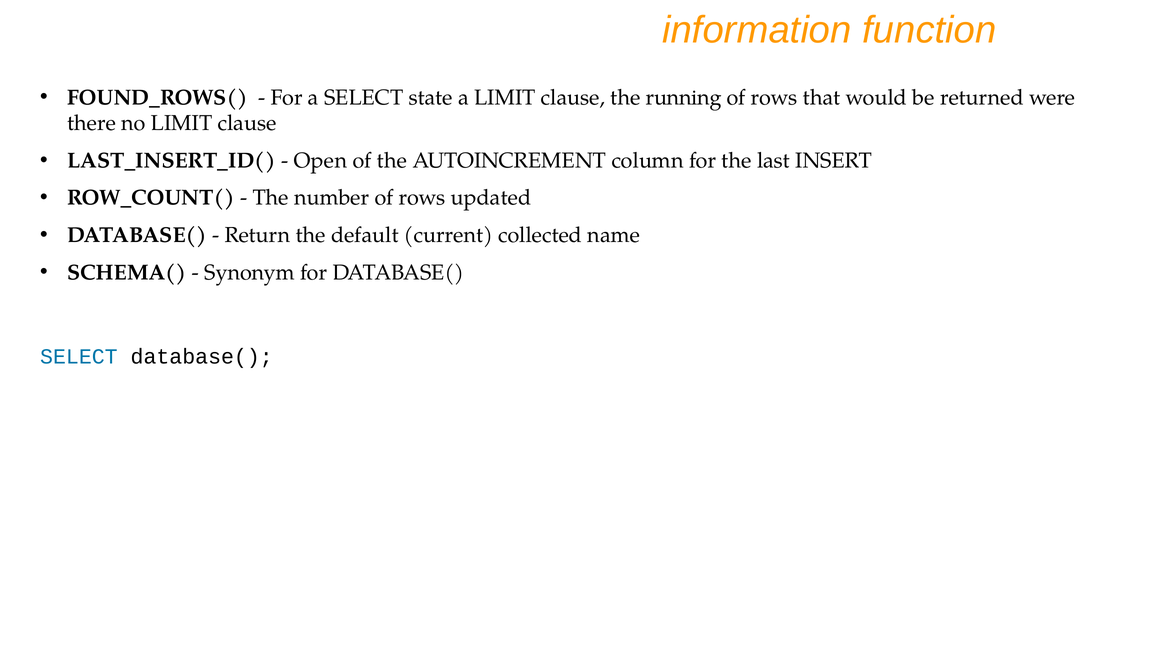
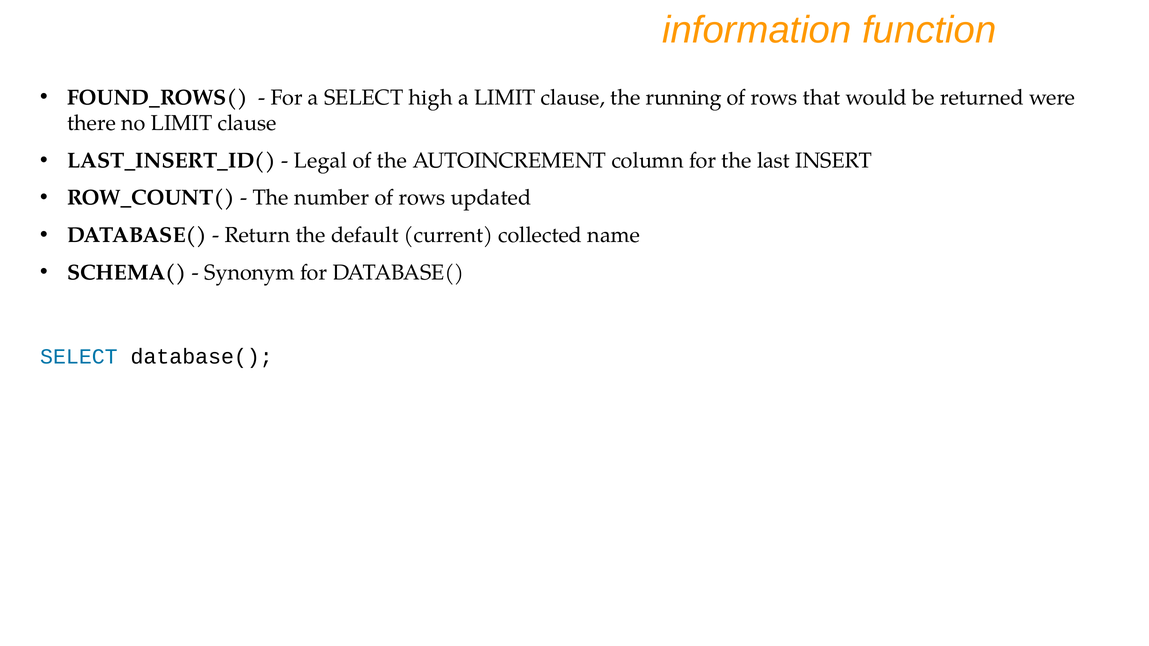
state: state -> high
Open: Open -> Legal
